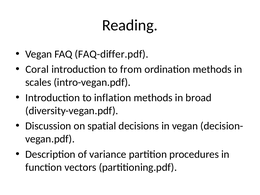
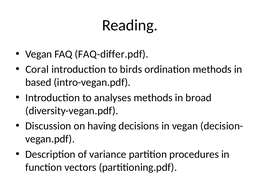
from: from -> birds
scales: scales -> based
inflation: inflation -> analyses
spatial: spatial -> having
